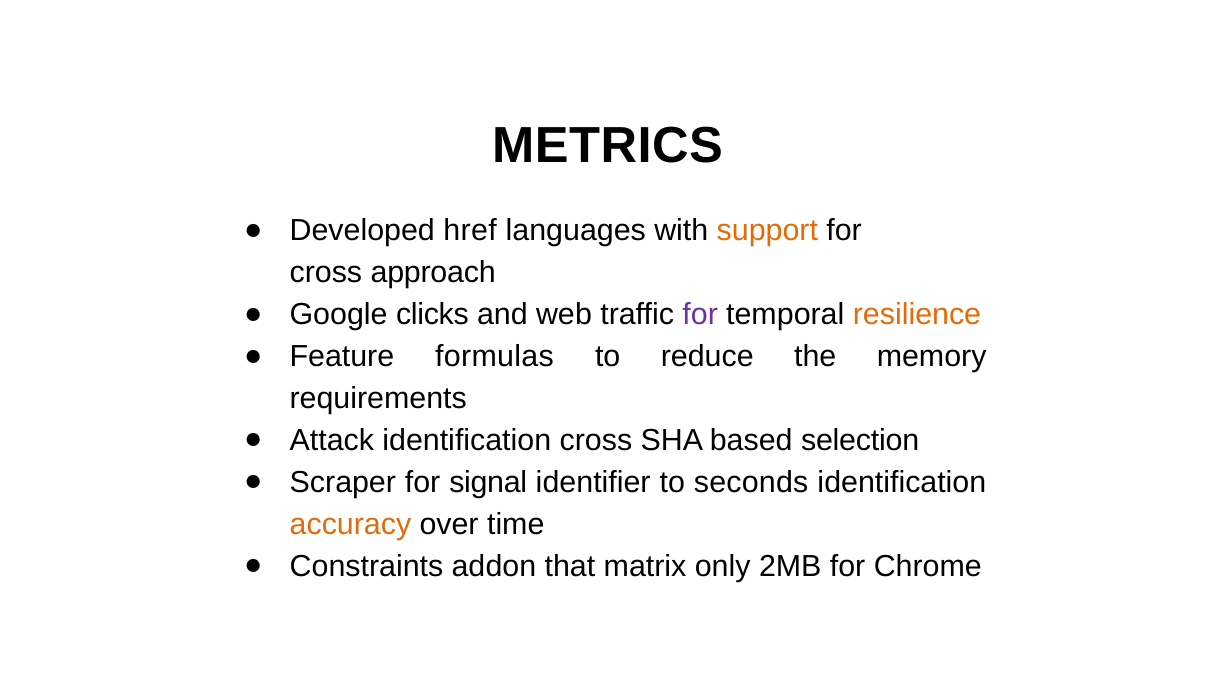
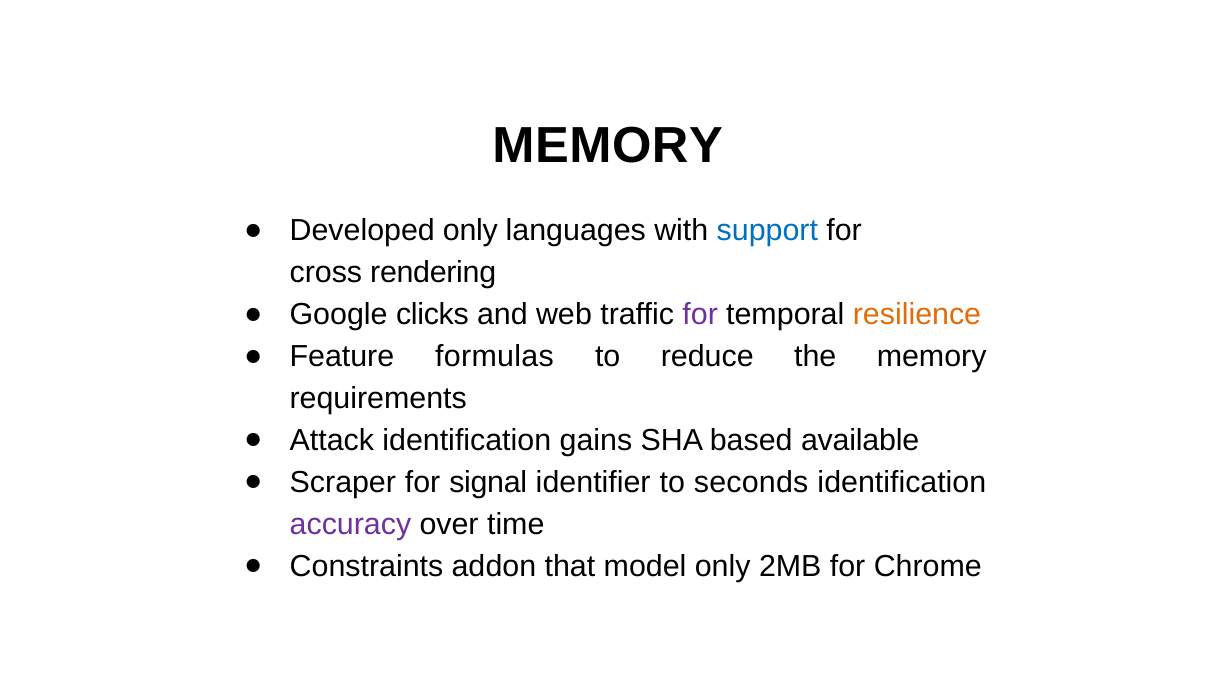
METRICS at (608, 146): METRICS -> MEMORY
Developed href: href -> only
support colour: orange -> blue
approach: approach -> rendering
identification cross: cross -> gains
selection: selection -> available
accuracy colour: orange -> purple
matrix: matrix -> model
